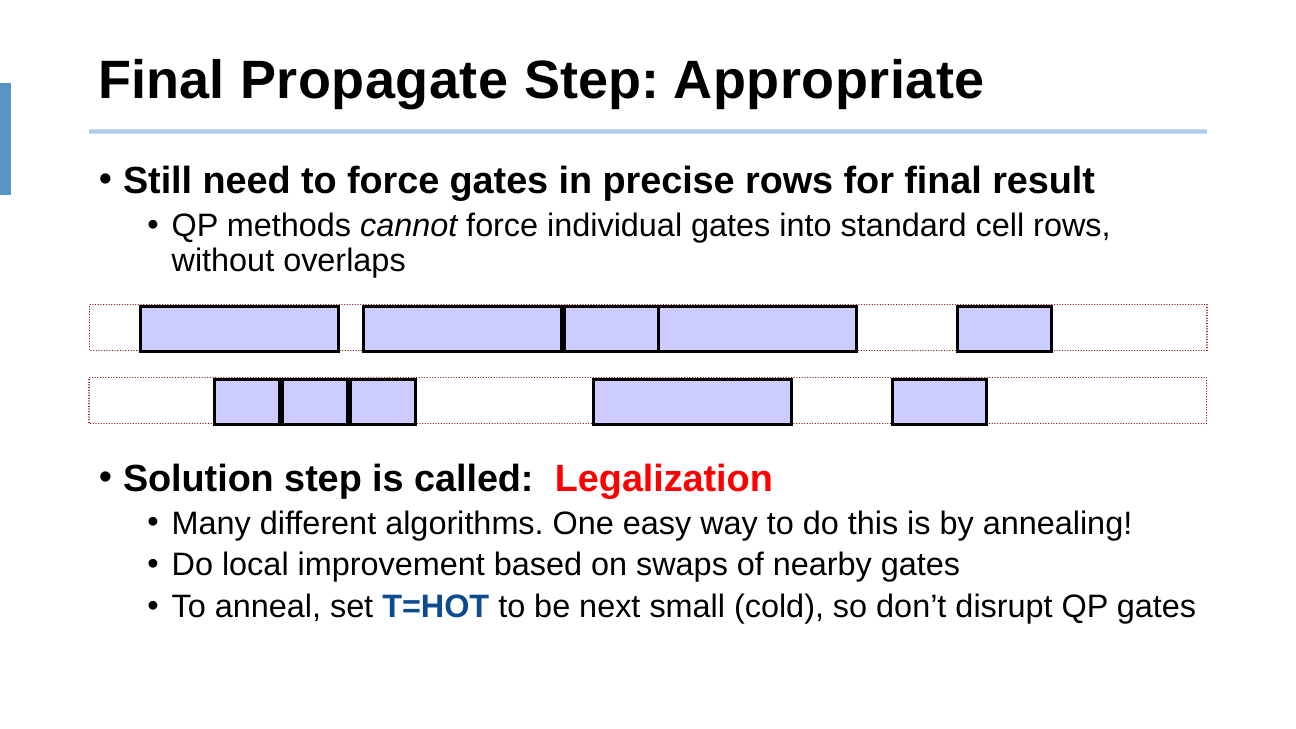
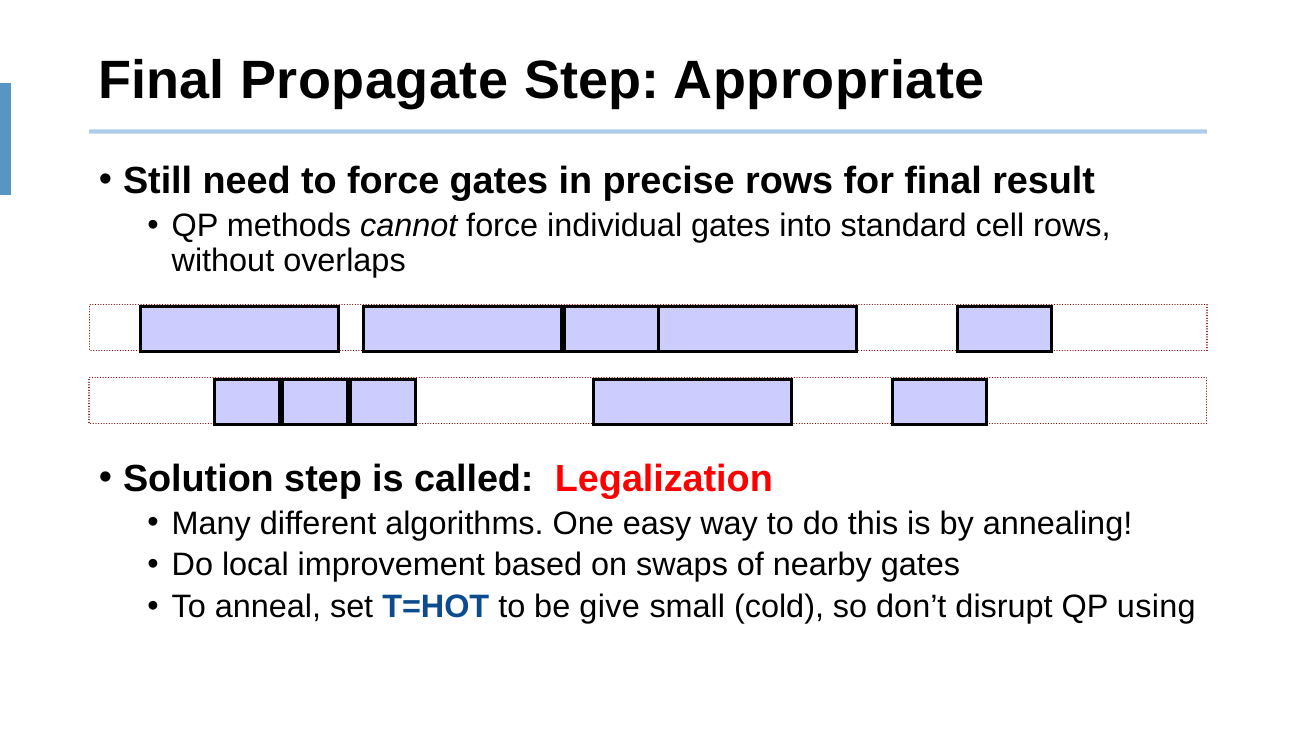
next: next -> give
QP gates: gates -> using
